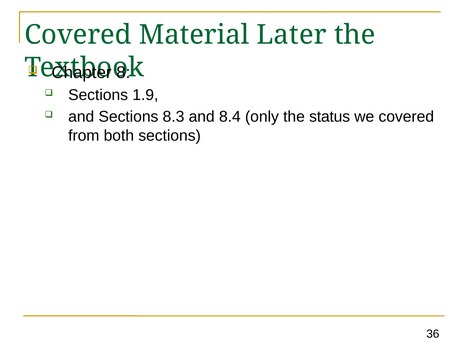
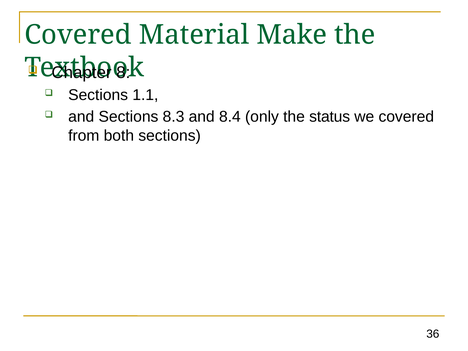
Later: Later -> Make
1.9: 1.9 -> 1.1
